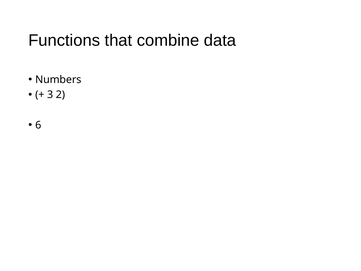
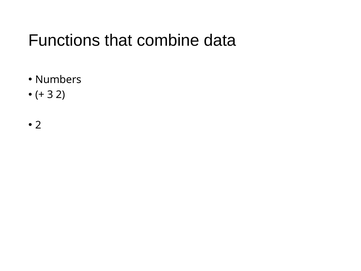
6 at (38, 125): 6 -> 2
